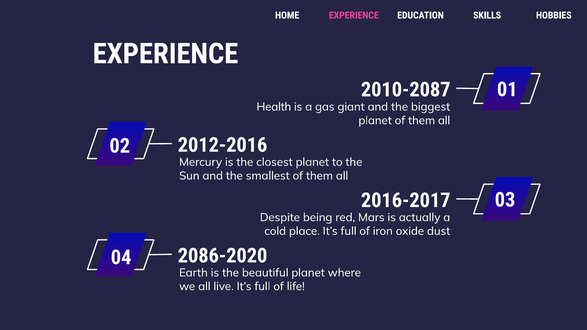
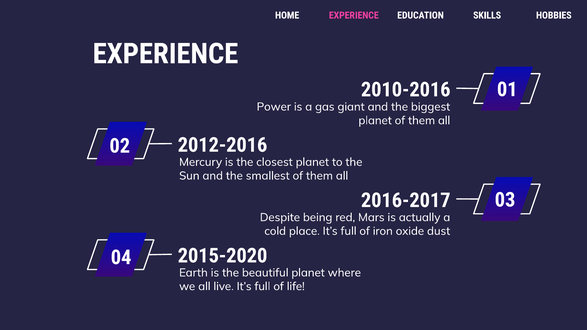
2010-2087: 2010-2087 -> 2010-2016
Health: Health -> Power
2086-2020: 2086-2020 -> 2015-2020
